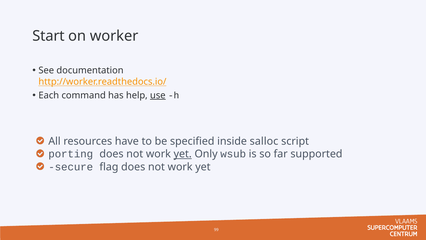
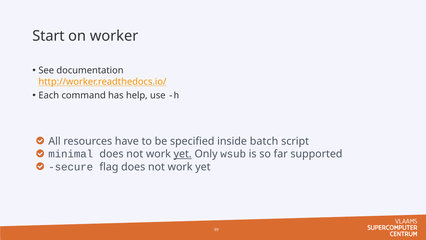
use underline: present -> none
salloc: salloc -> batch
porting: porting -> minimal
